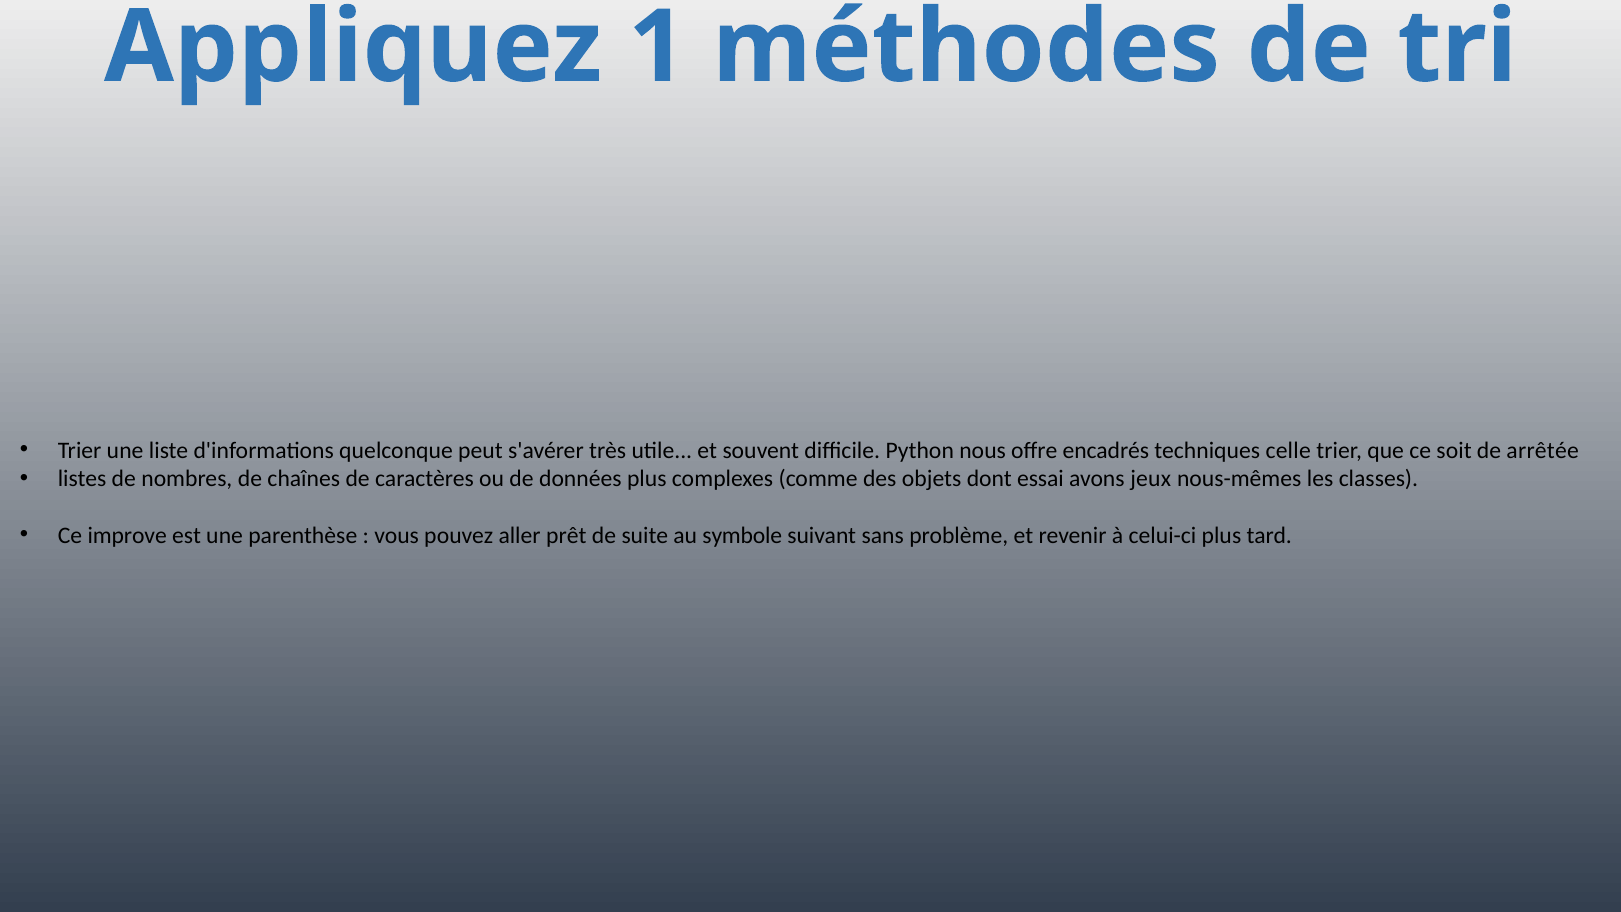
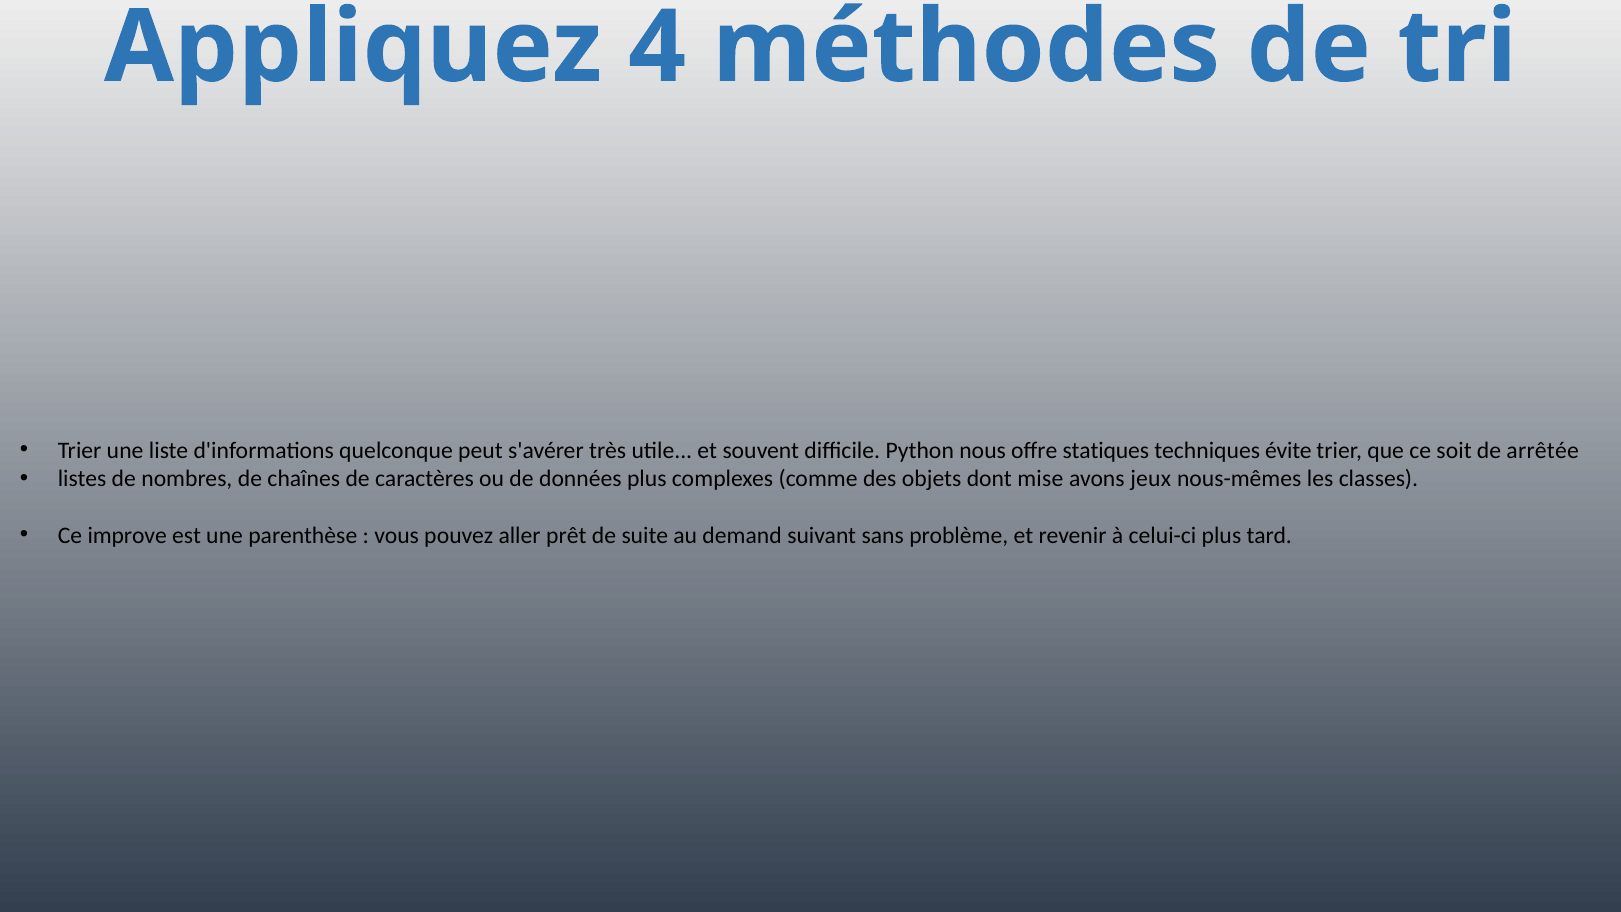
1: 1 -> 4
encadrés: encadrés -> statiques
celle: celle -> évite
essai: essai -> mise
symbole: symbole -> demand
